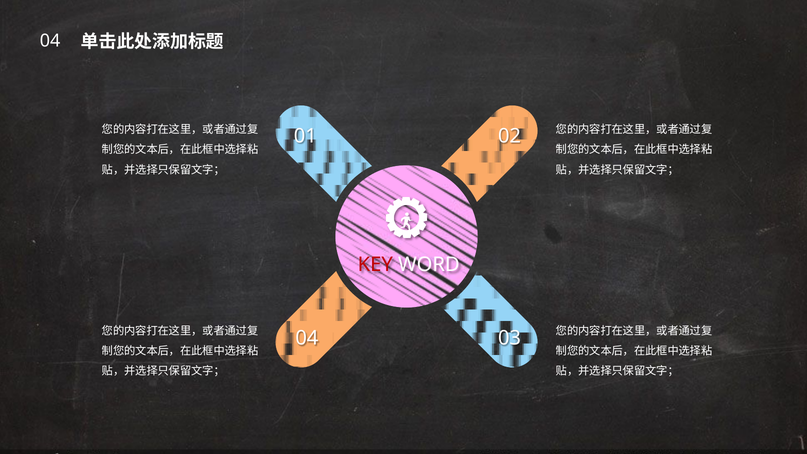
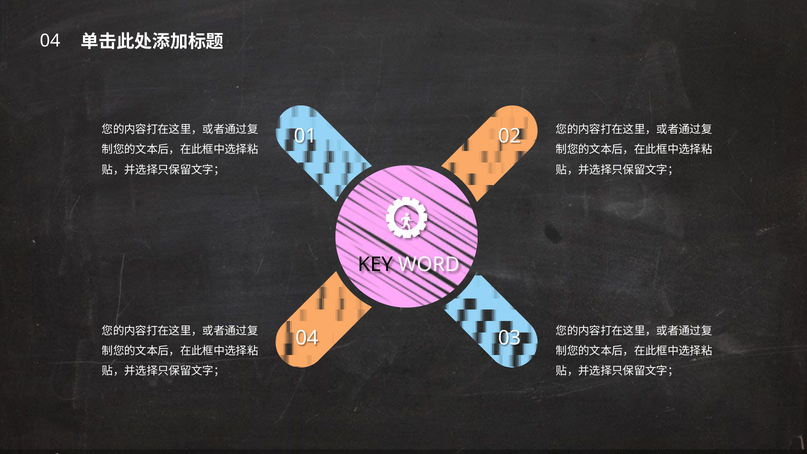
KEY colour: red -> black
